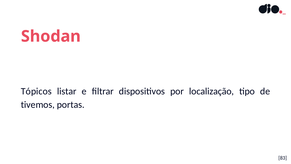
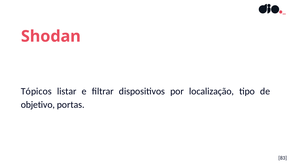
tivemos: tivemos -> objetivo
